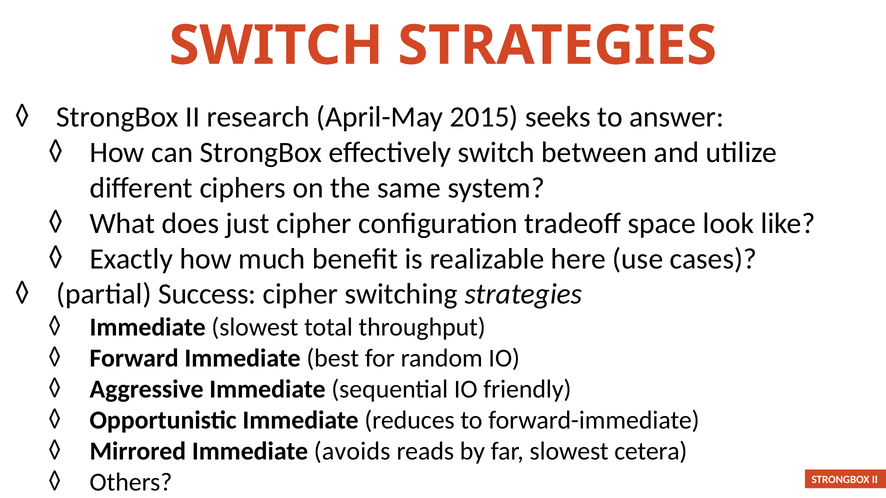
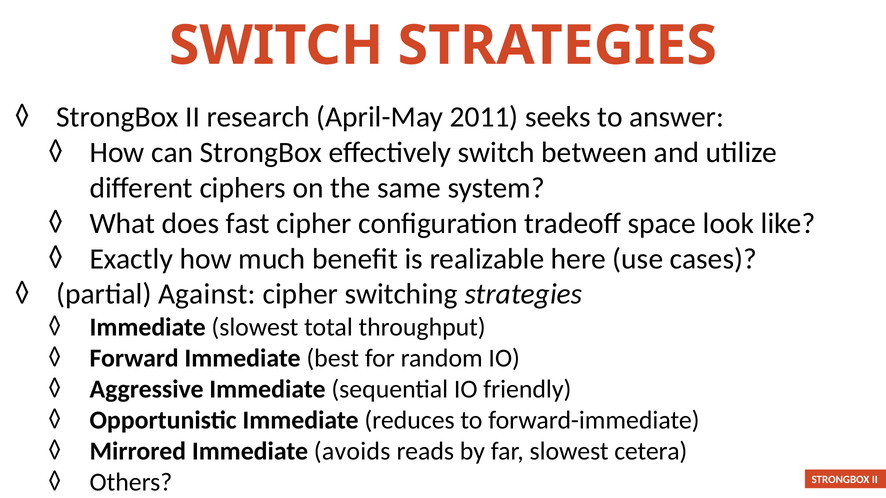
2015: 2015 -> 2011
just: just -> fast
Success: Success -> Against
